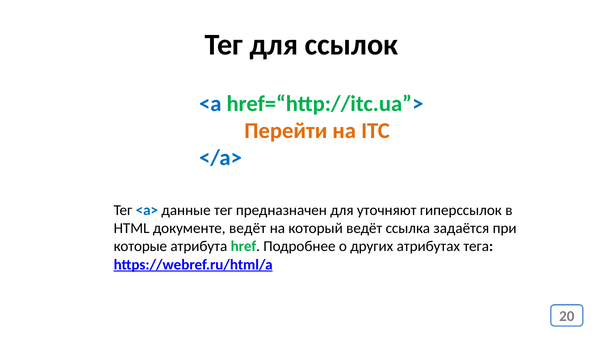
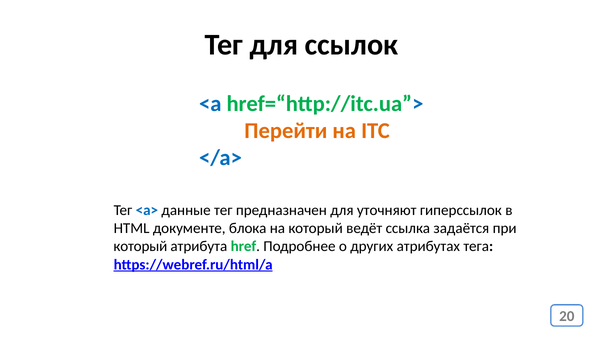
документе ведёт: ведёт -> блока
которые at (140, 247): которые -> который
